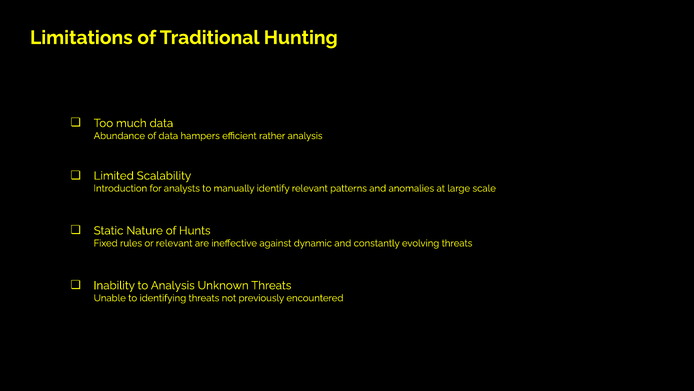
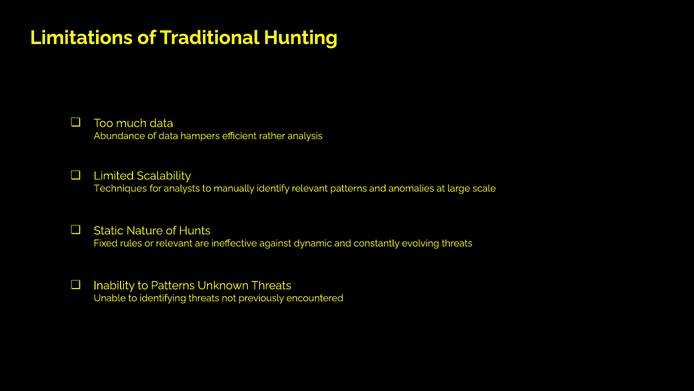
Introduction: Introduction -> Techniques
to Analysis: Analysis -> Patterns
